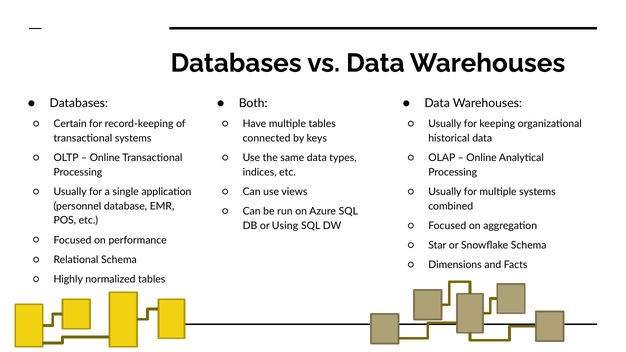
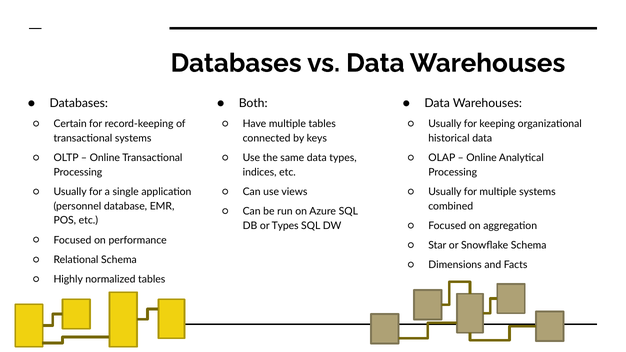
or Using: Using -> Types
